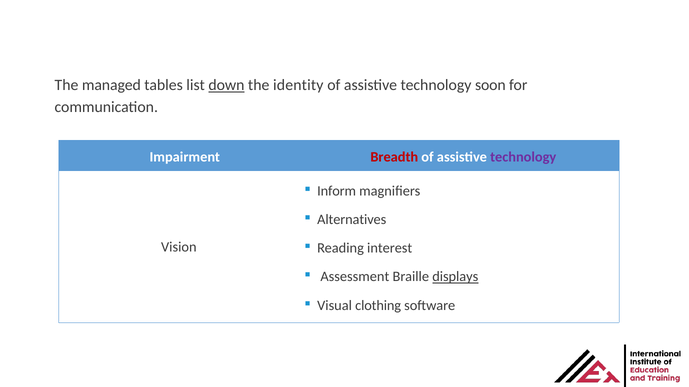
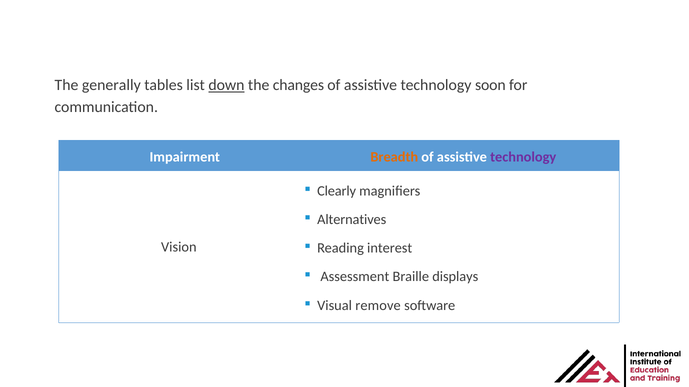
managed: managed -> generally
identity: identity -> changes
Breadth colour: red -> orange
Inform: Inform -> Clearly
displays underline: present -> none
clothing: clothing -> remove
